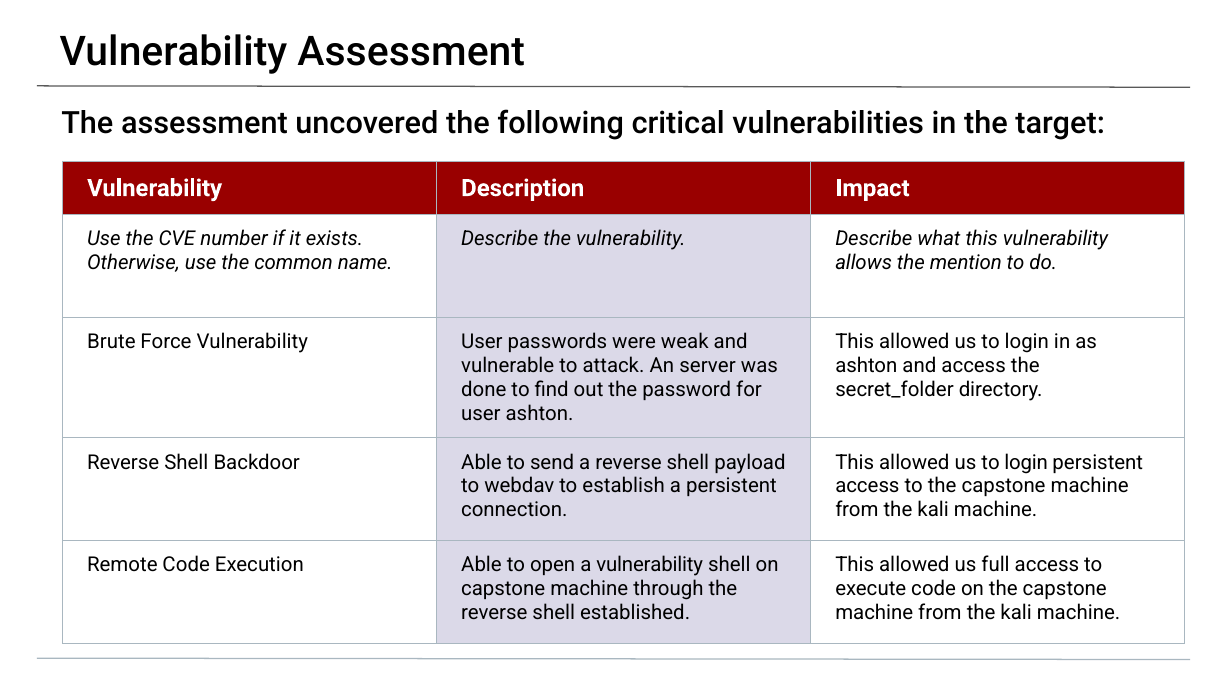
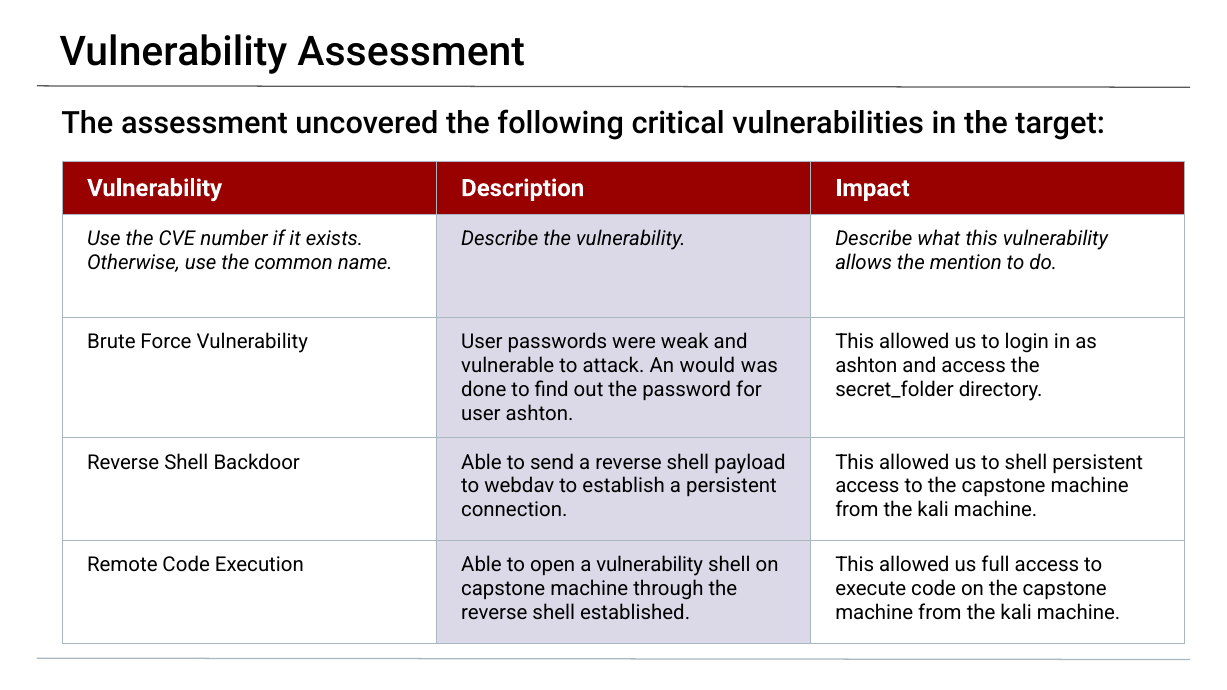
server: server -> would
login at (1026, 462): login -> shell
